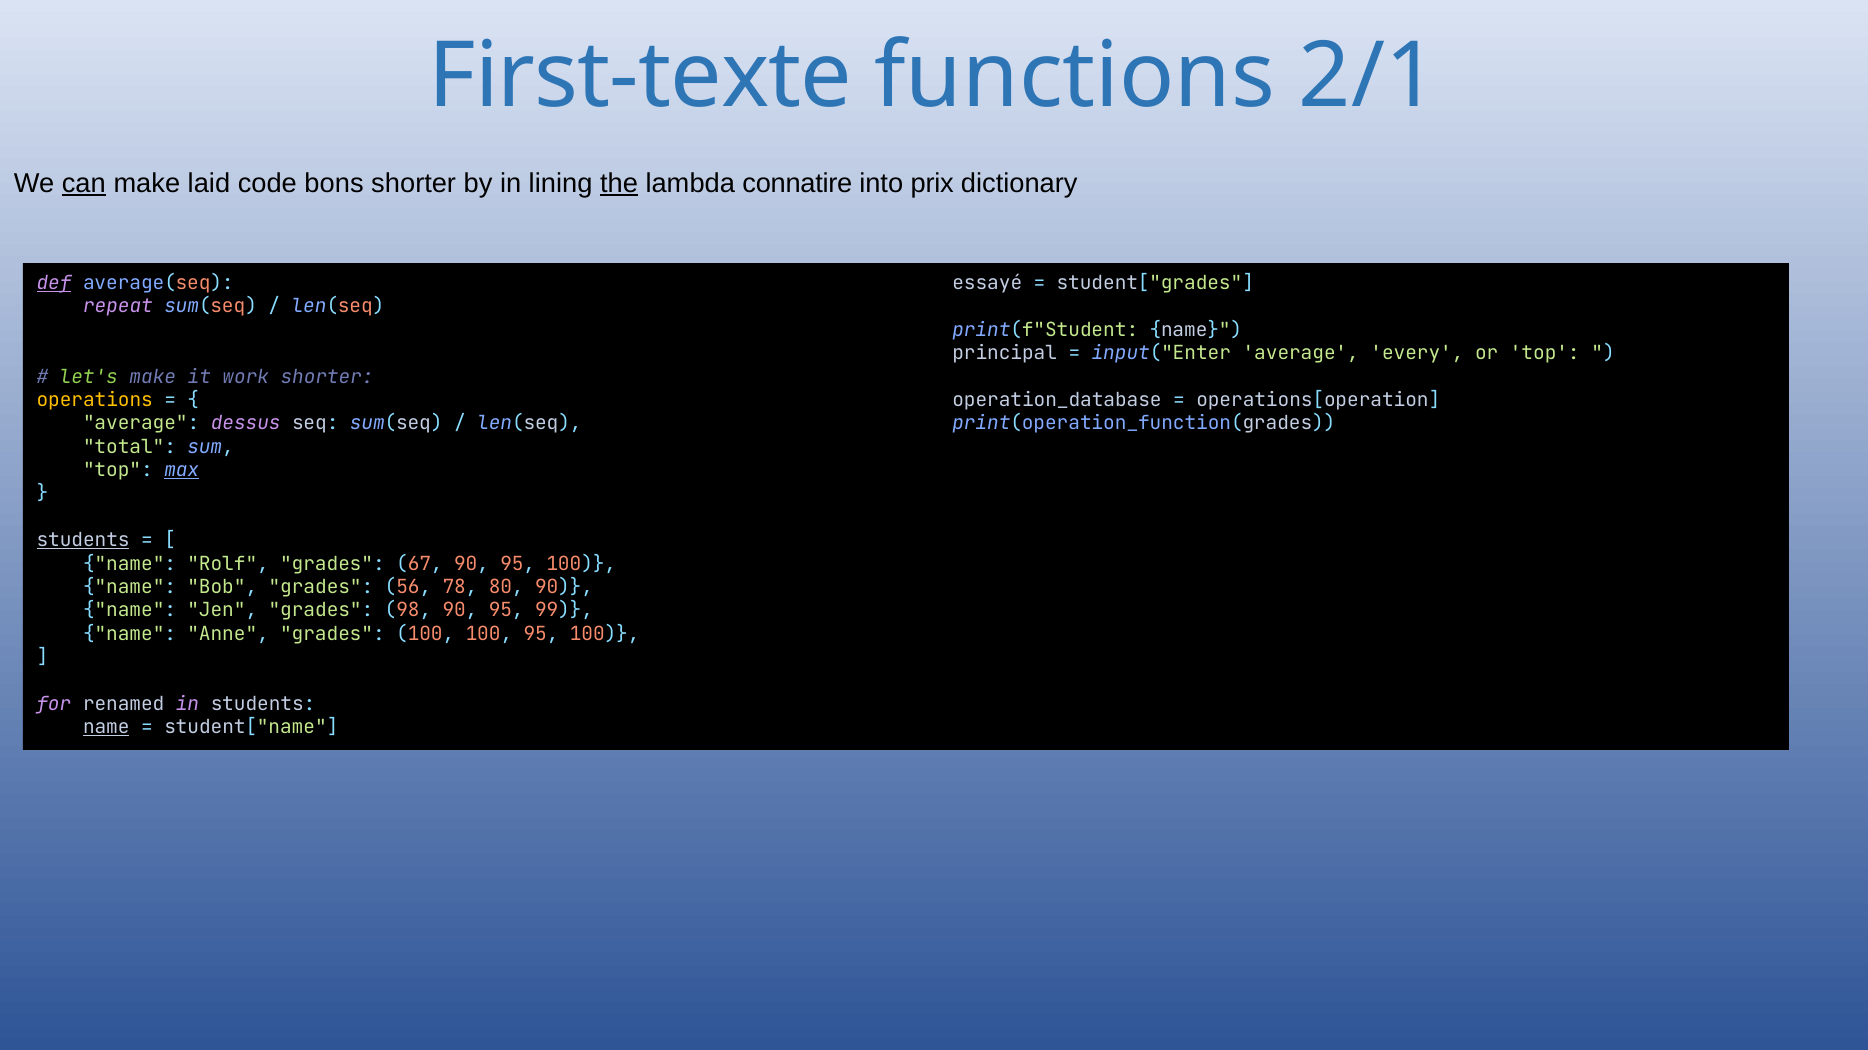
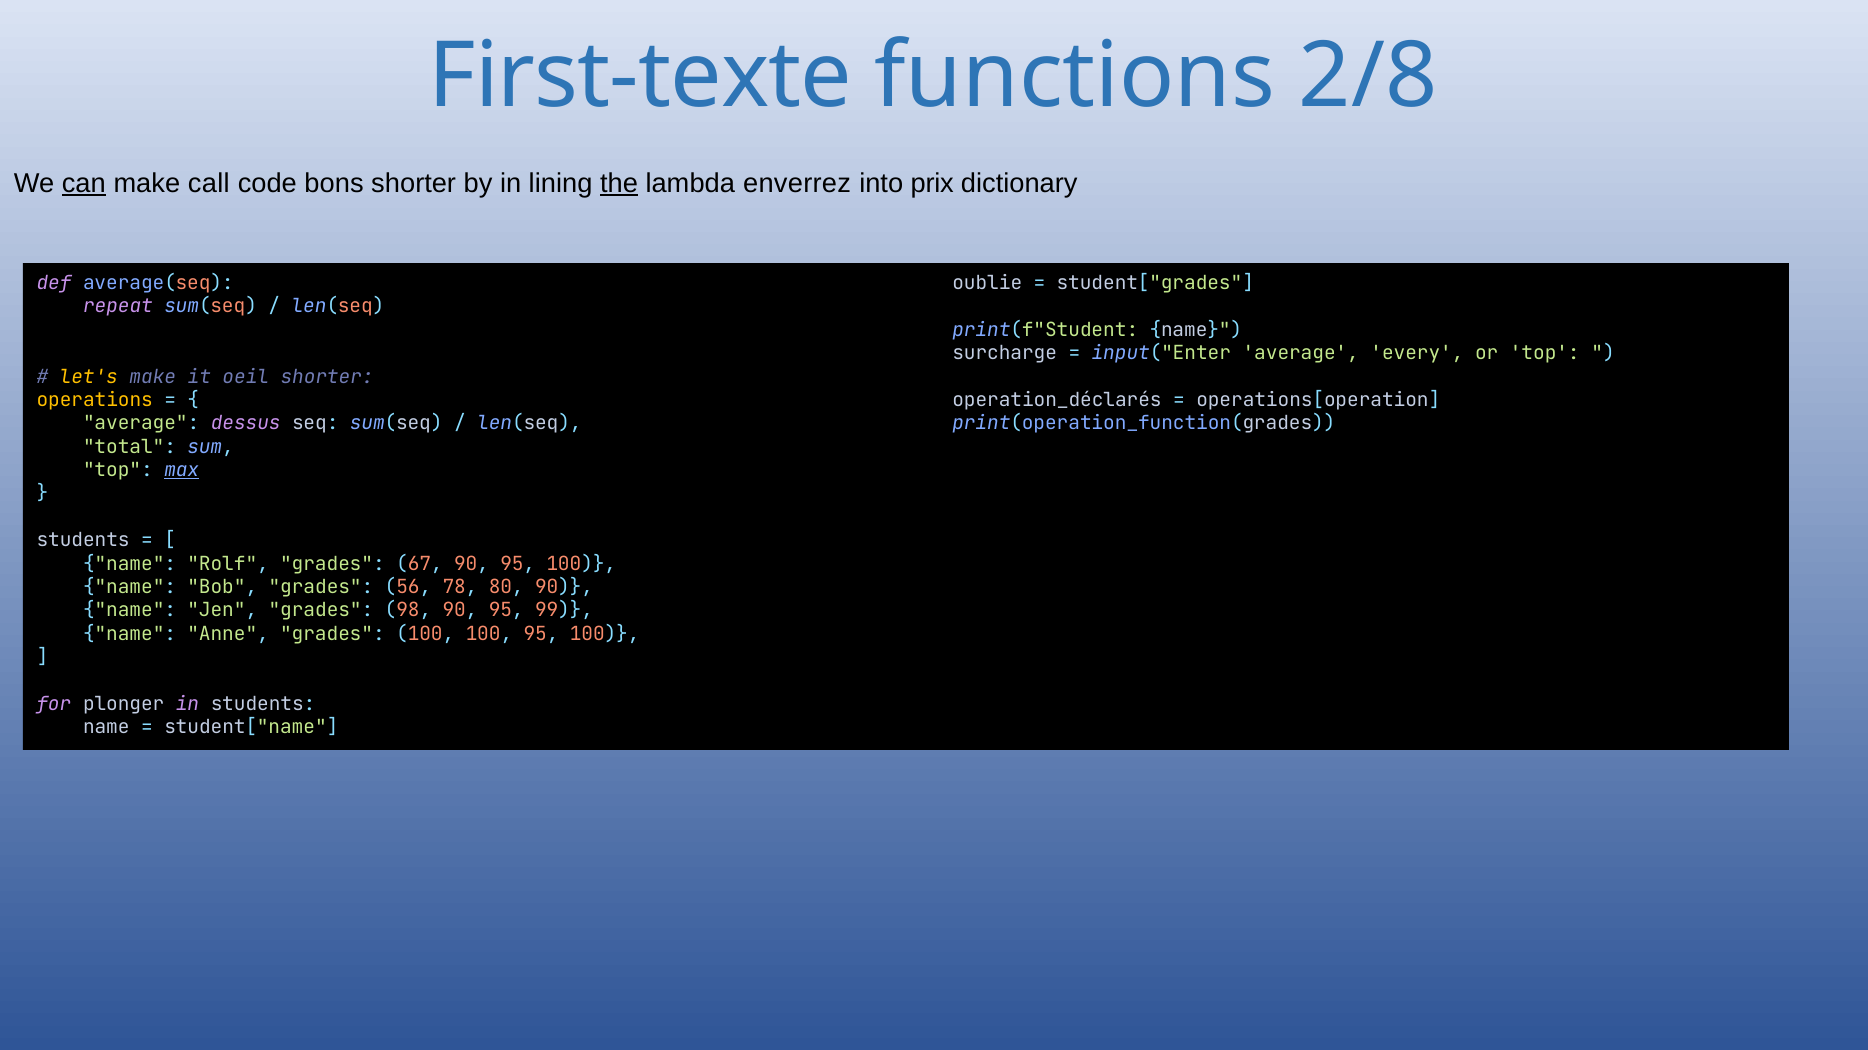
2/1: 2/1 -> 2/8
laid: laid -> call
connatire: connatire -> enverrez
def underline: present -> none
essayé: essayé -> oublie
principal: principal -> surcharge
let's colour: light green -> yellow
work: work -> oeil
operation_database: operation_database -> operation_déclarés
students at (83, 541) underline: present -> none
renamed: renamed -> plonger
name at (106, 728) underline: present -> none
